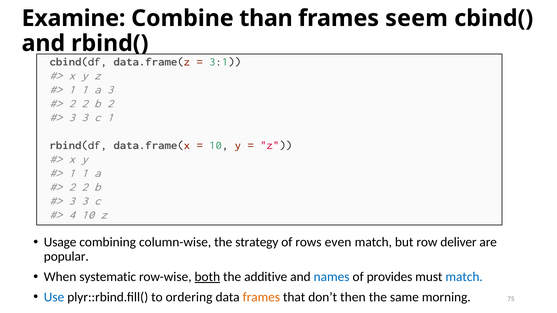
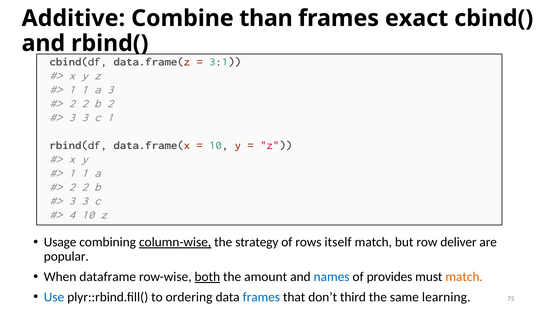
Examine: Examine -> Additive
seem: seem -> exact
column-wise underline: none -> present
even: even -> itself
systematic: systematic -> dataframe
additive: additive -> amount
match at (464, 277) colour: blue -> orange
frames at (261, 297) colour: orange -> blue
then: then -> third
morning: morning -> learning
